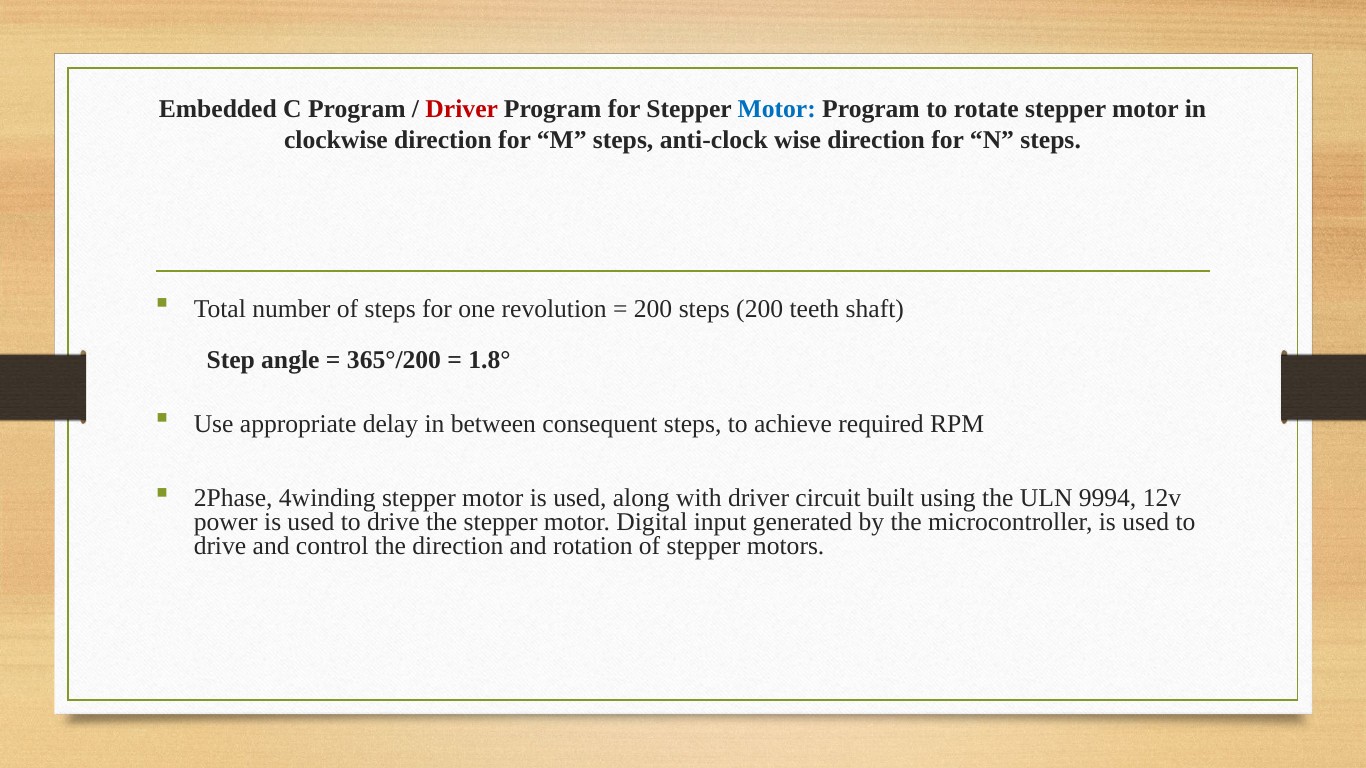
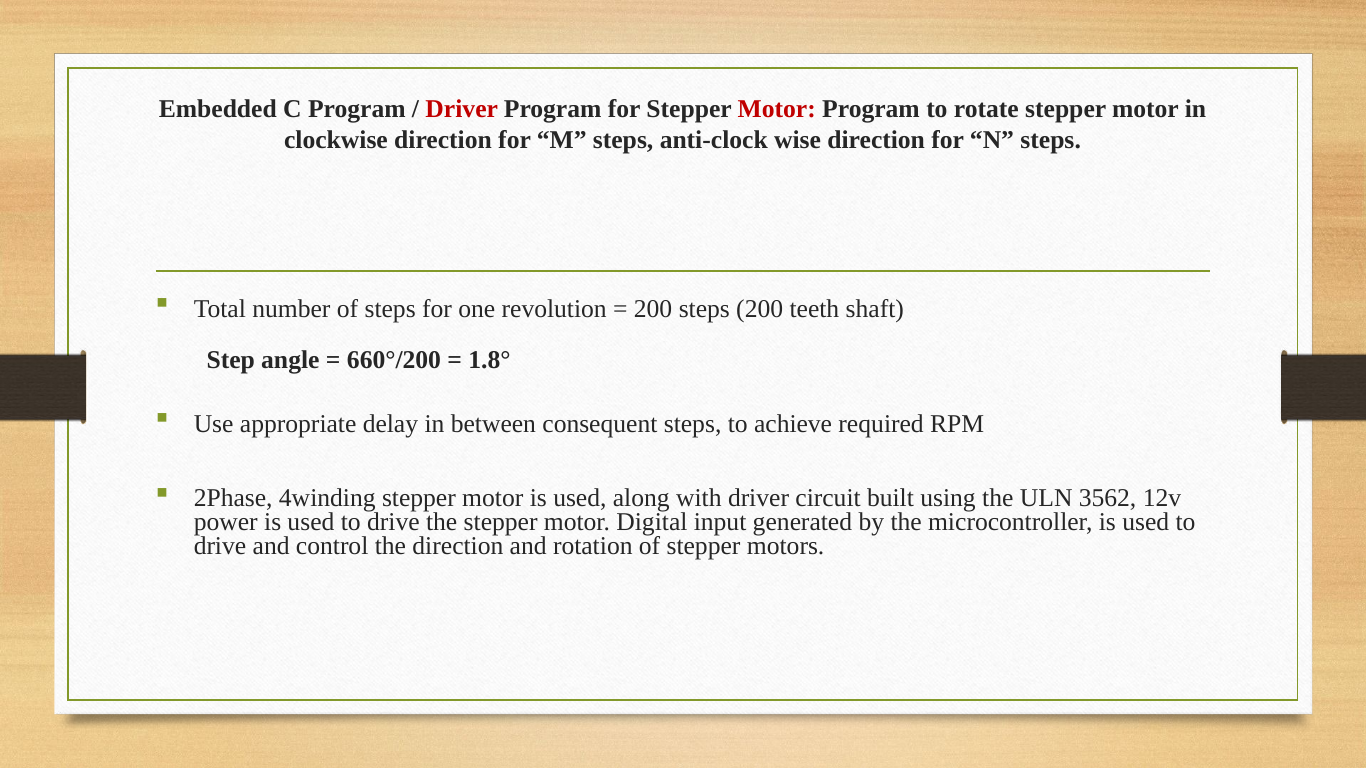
Motor at (777, 109) colour: blue -> red
365°/200: 365°/200 -> 660°/200
9994: 9994 -> 3562
